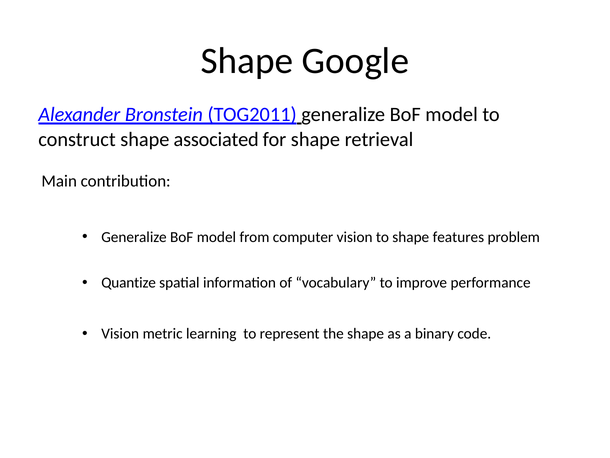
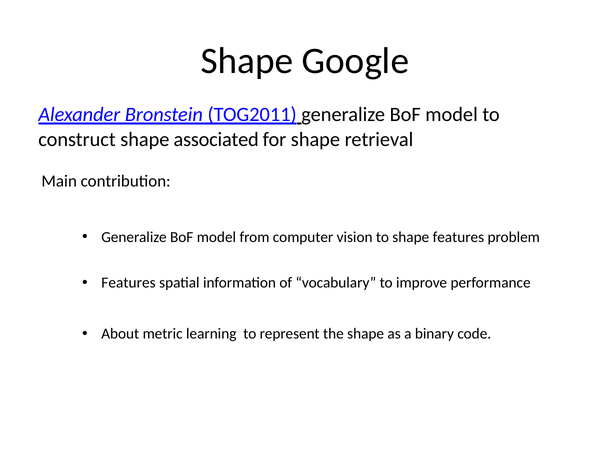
Quantize at (129, 283): Quantize -> Features
Vision at (120, 333): Vision -> About
